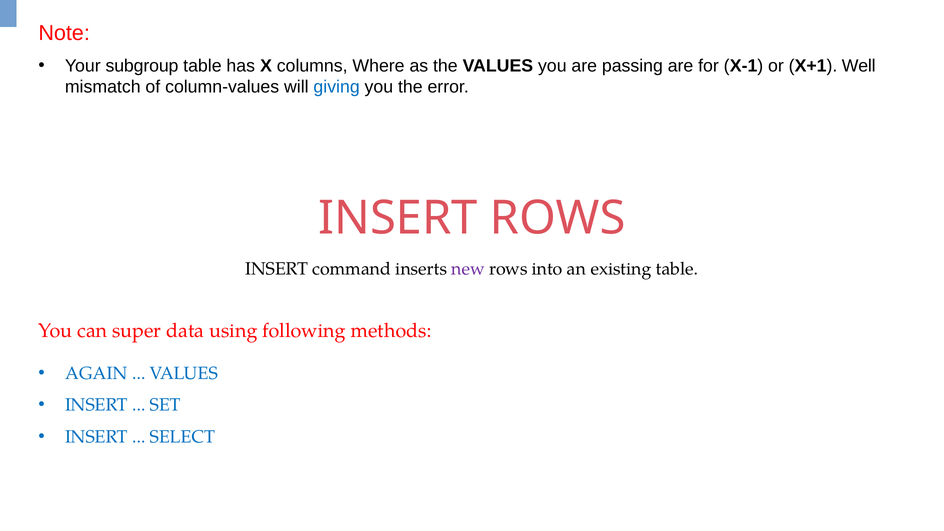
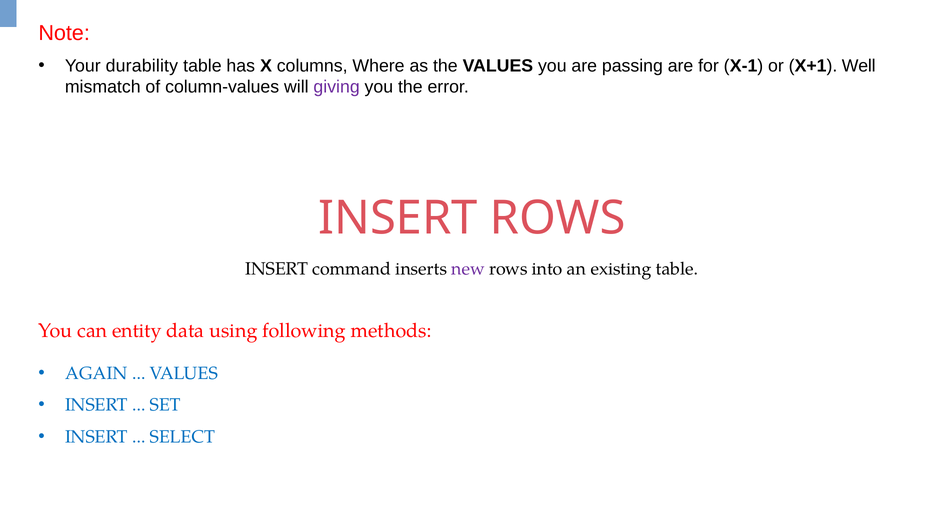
subgroup: subgroup -> durability
giving colour: blue -> purple
super: super -> entity
